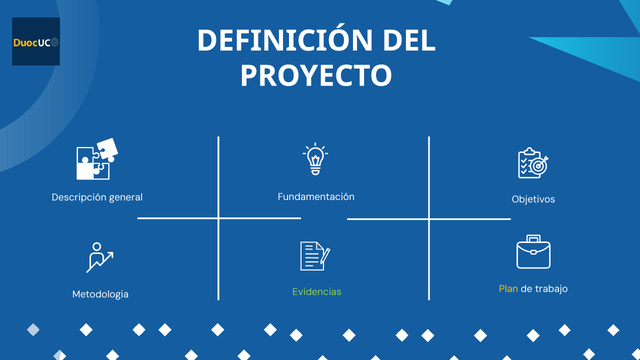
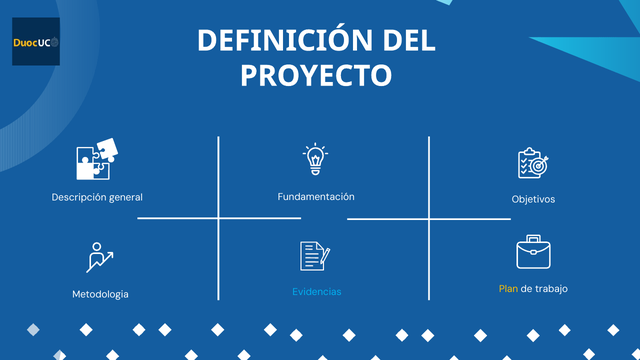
Evidencias colour: light green -> light blue
